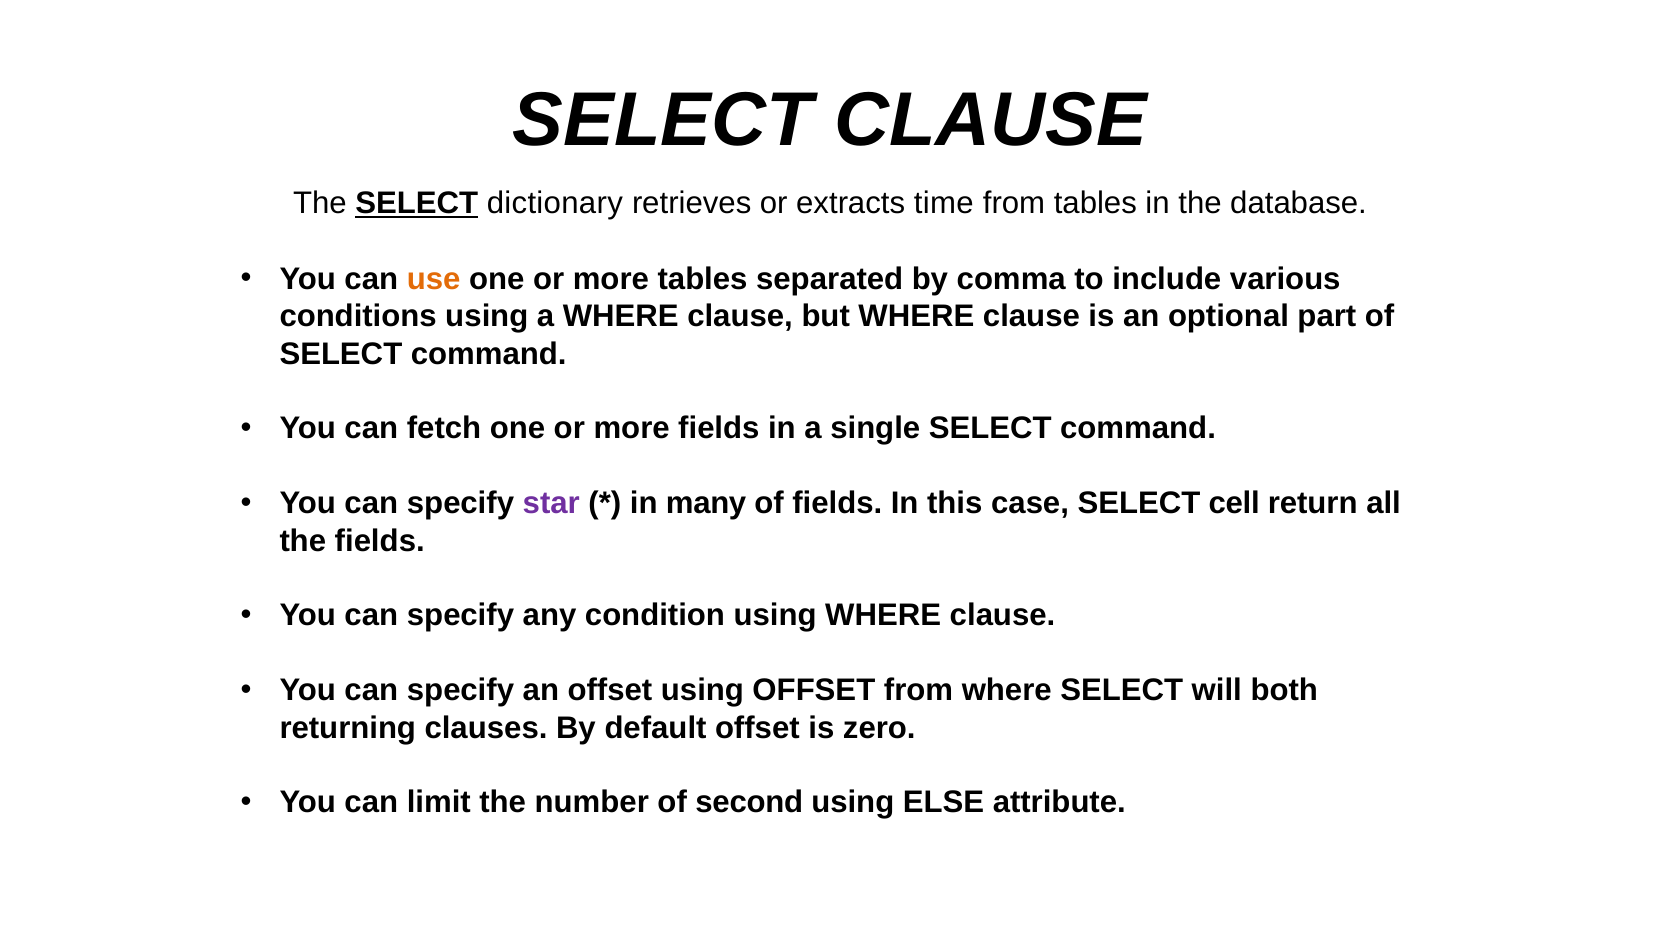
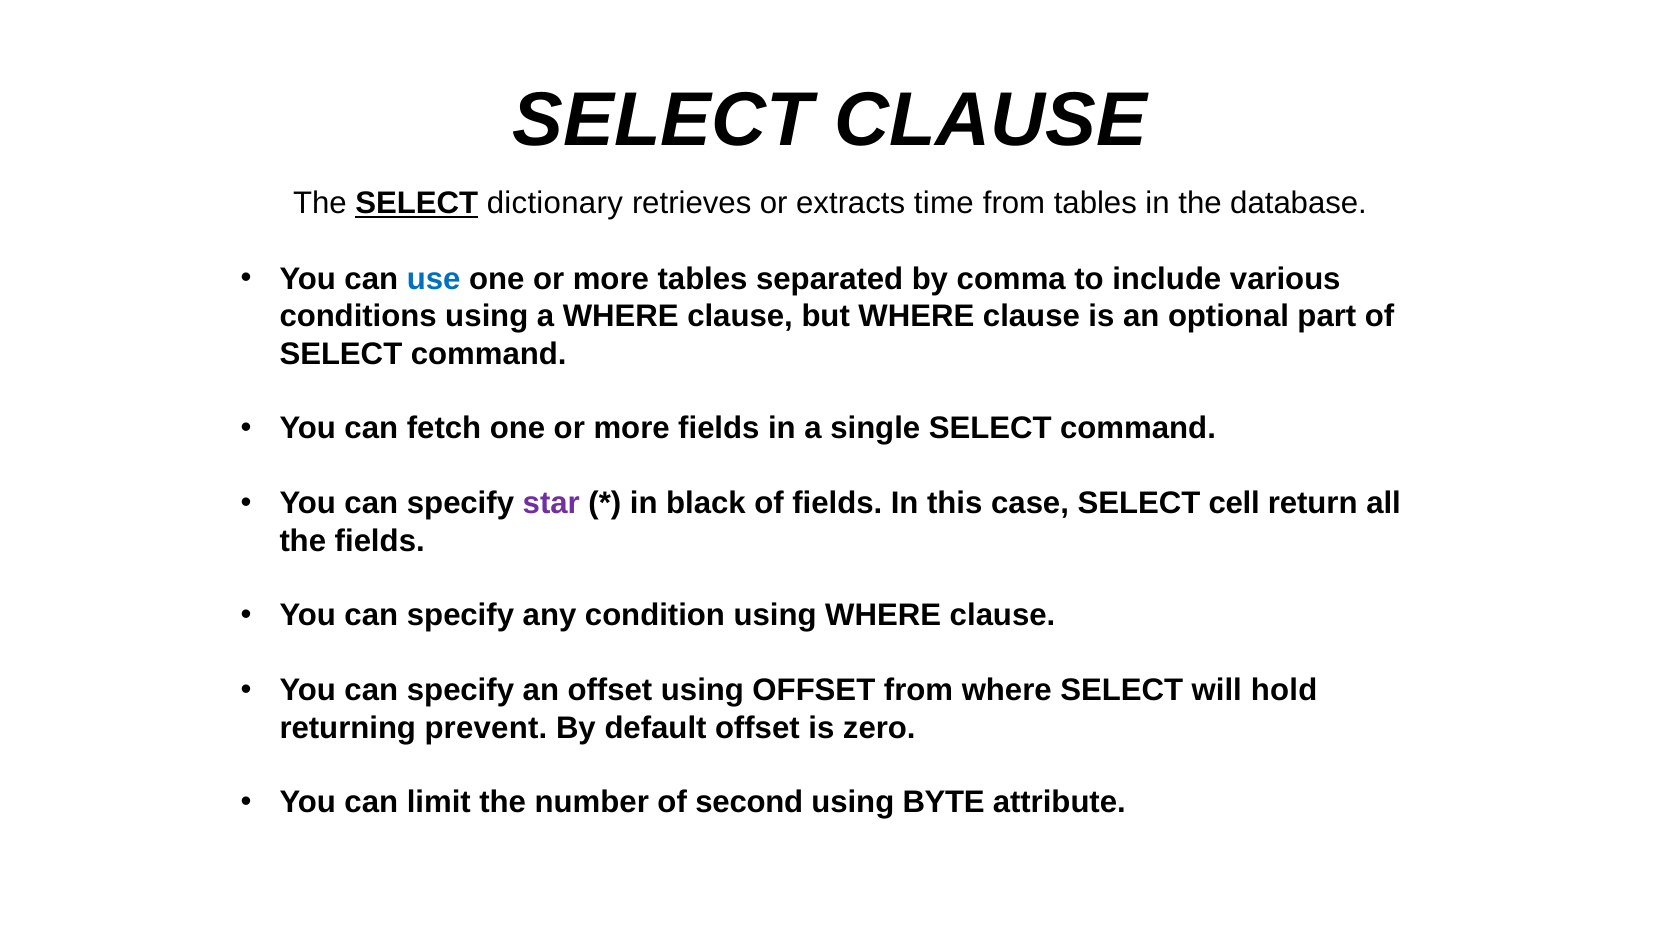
use colour: orange -> blue
many: many -> black
both: both -> hold
clauses: clauses -> prevent
ELSE: ELSE -> BYTE
